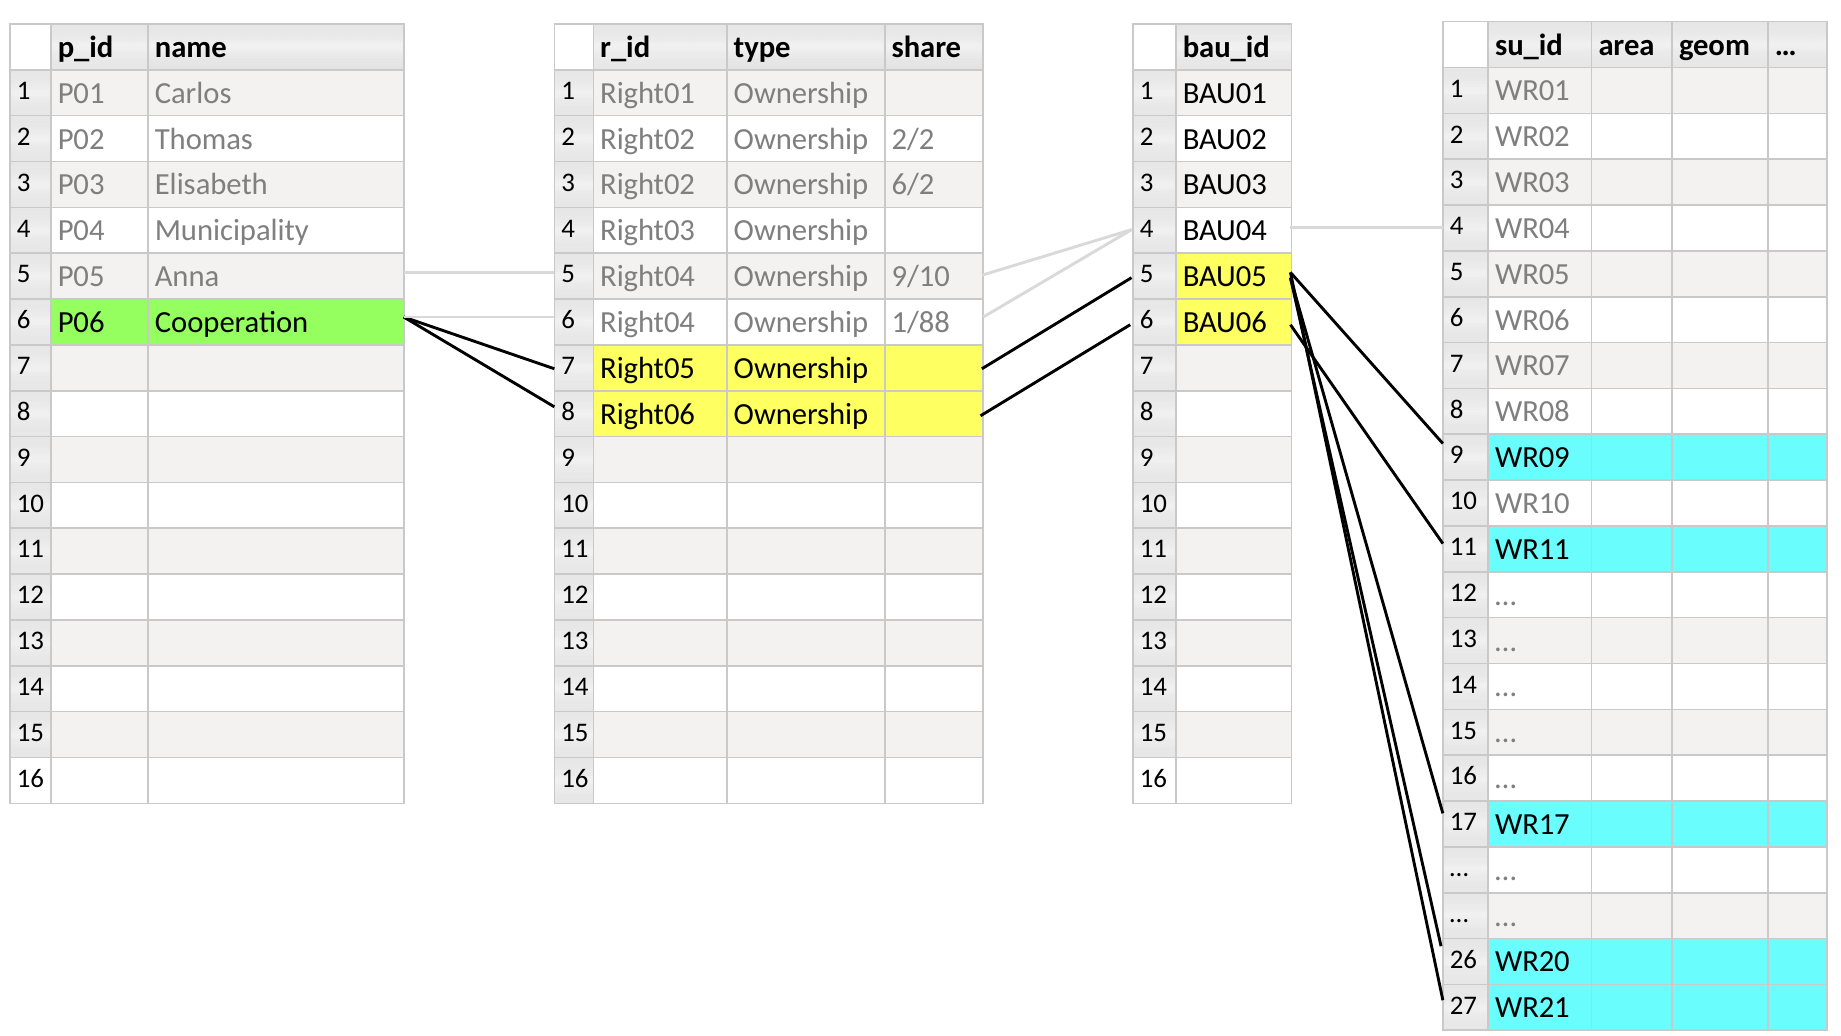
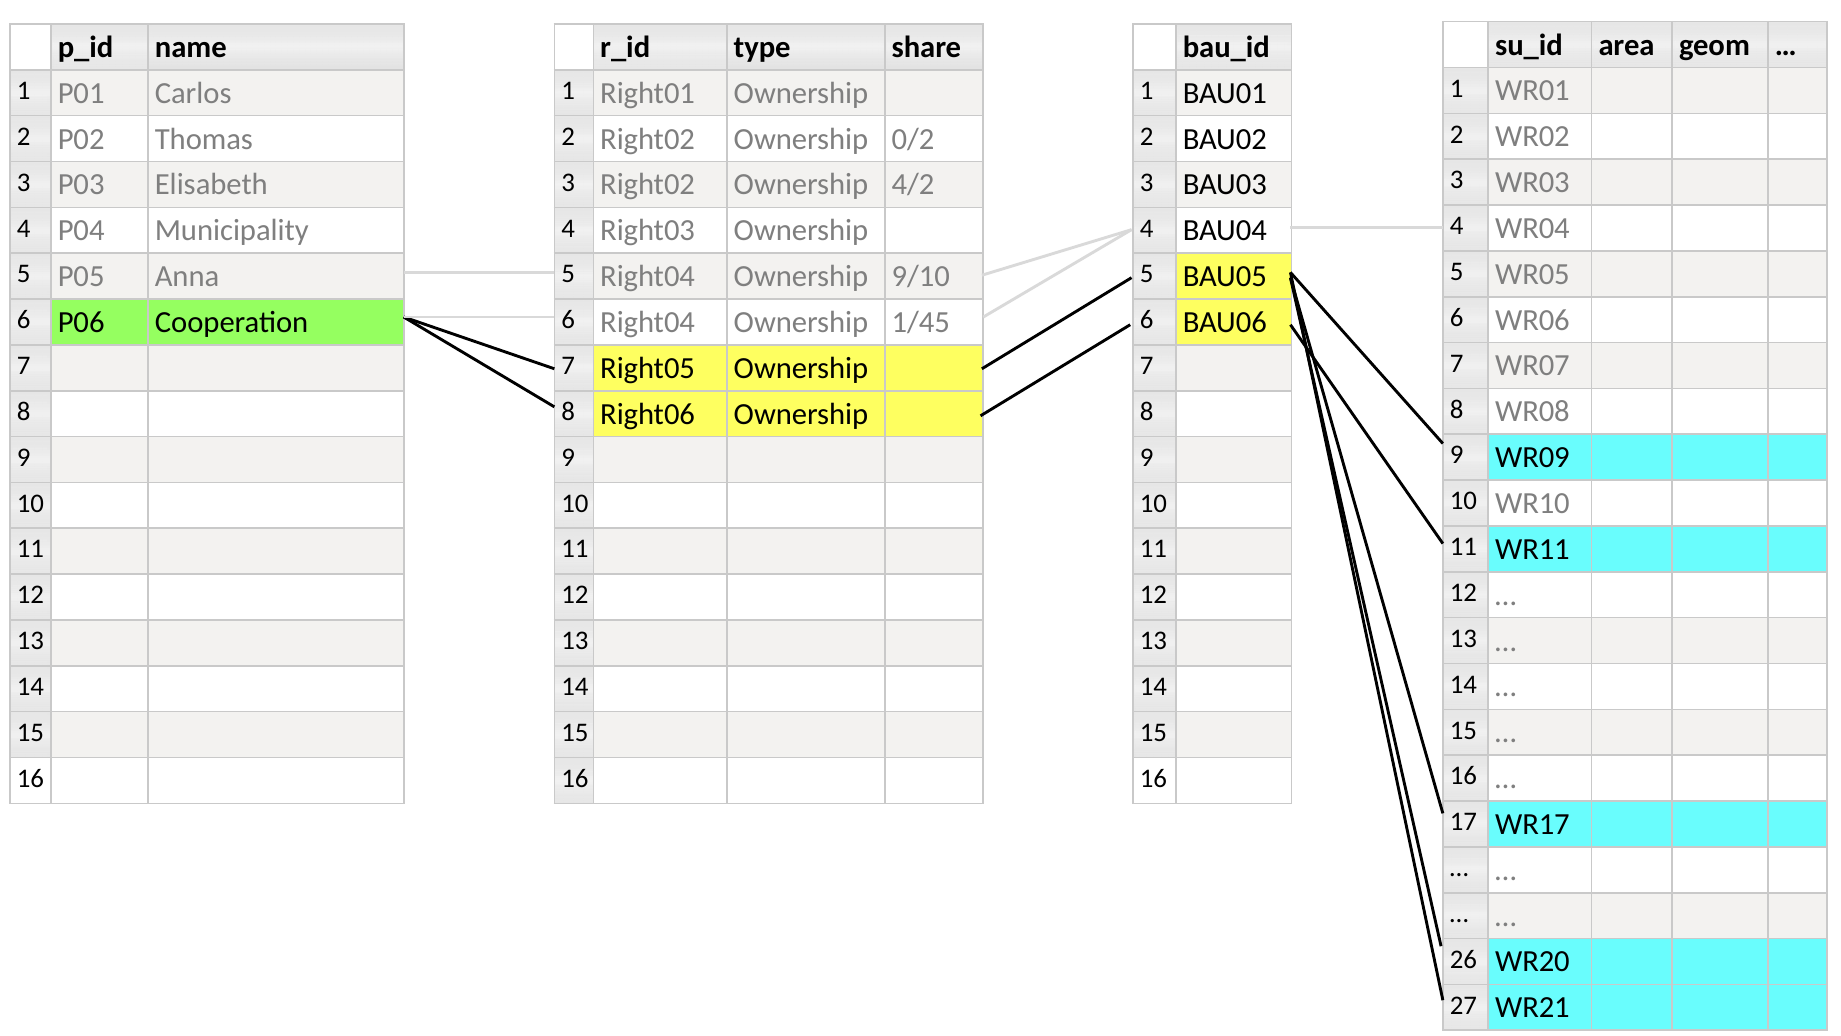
2/2: 2/2 -> 0/2
6/2: 6/2 -> 4/2
1/88: 1/88 -> 1/45
